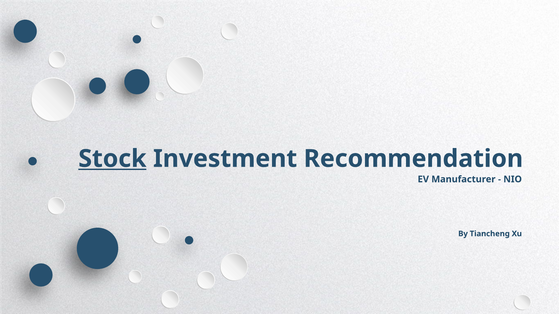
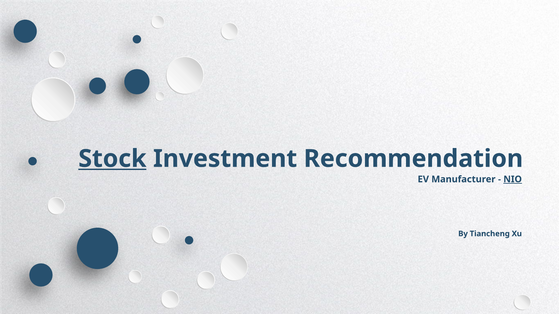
NIO underline: none -> present
